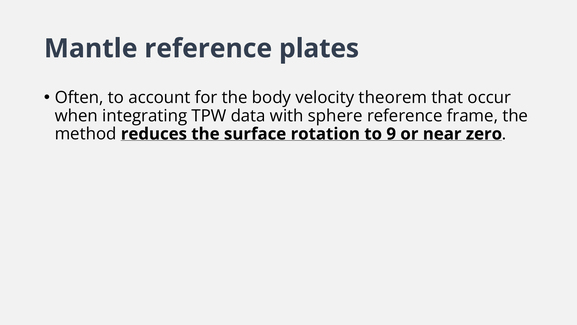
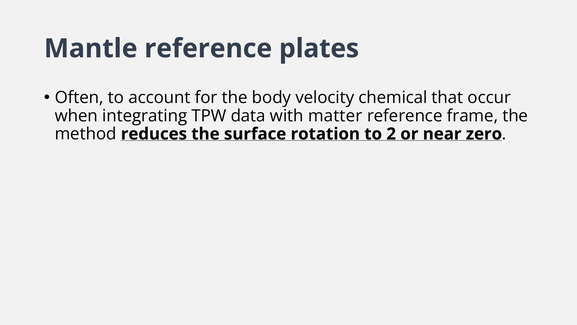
theorem: theorem -> chemical
sphere: sphere -> matter
9: 9 -> 2
